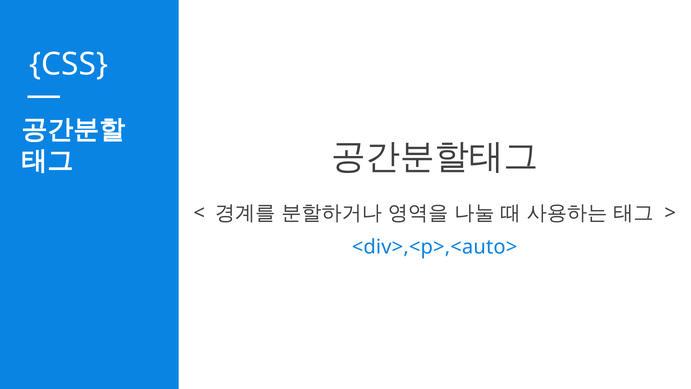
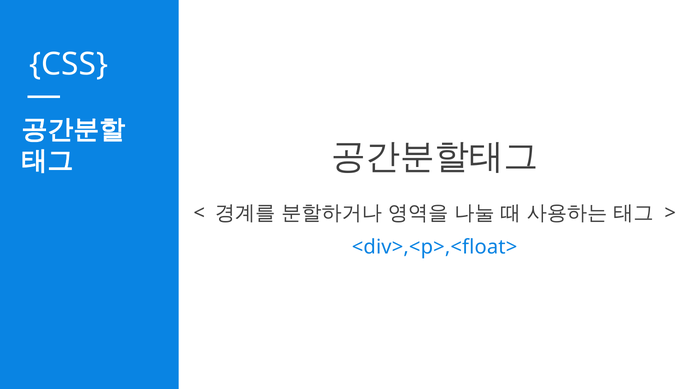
<div>,<p>,<auto>: <div>,<p>,<auto> -> <div>,<p>,<float>
